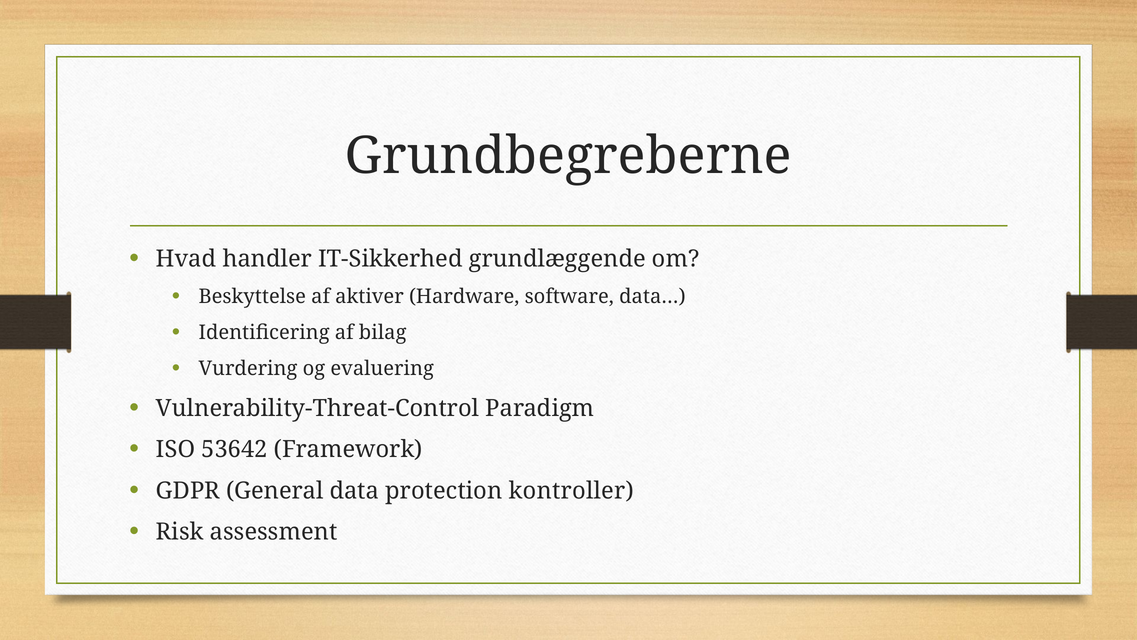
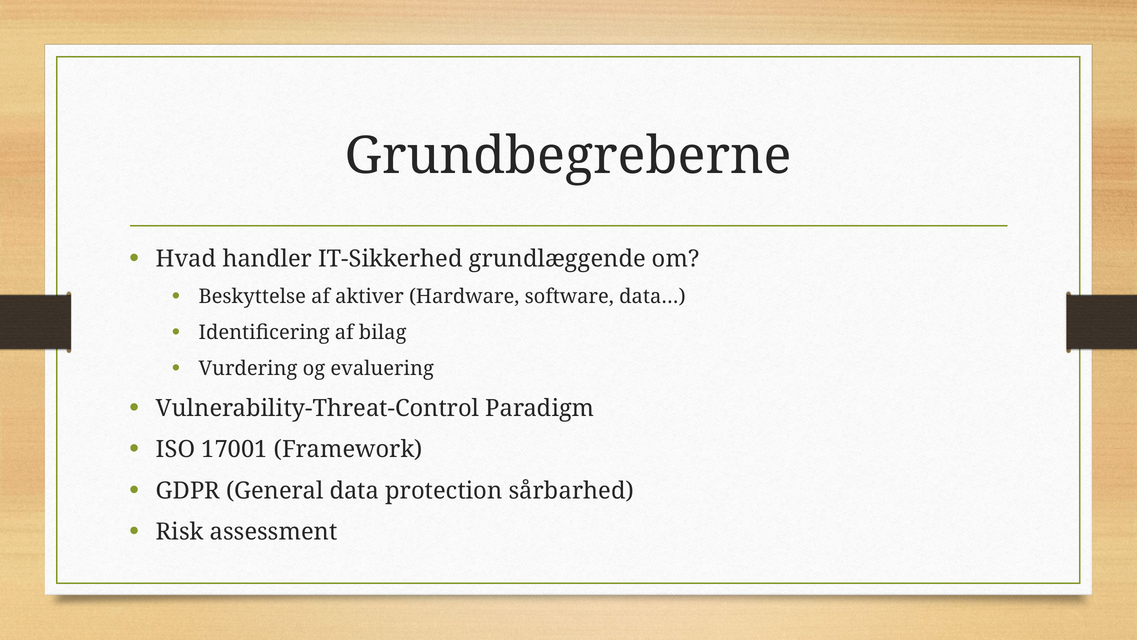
53642: 53642 -> 17001
kontroller: kontroller -> sårbarhed
